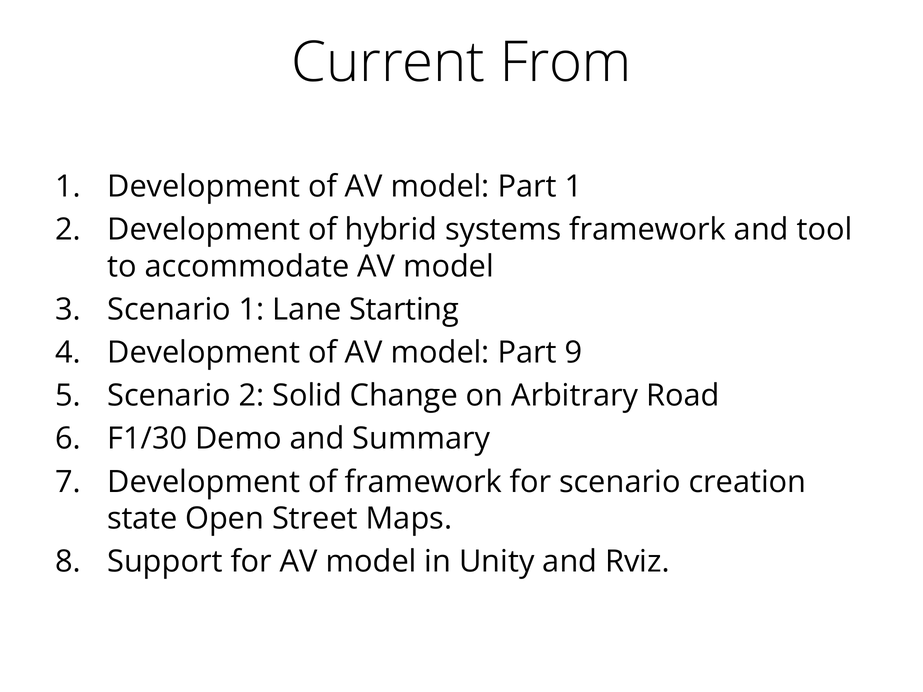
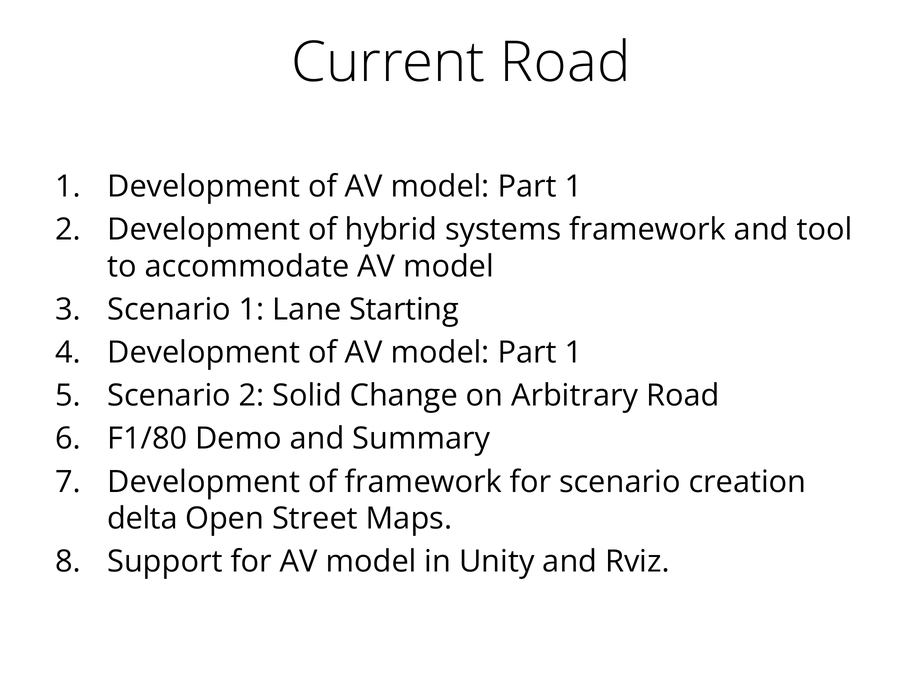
Current From: From -> Road
9 at (573, 353): 9 -> 1
F1/30: F1/30 -> F1/80
state: state -> delta
